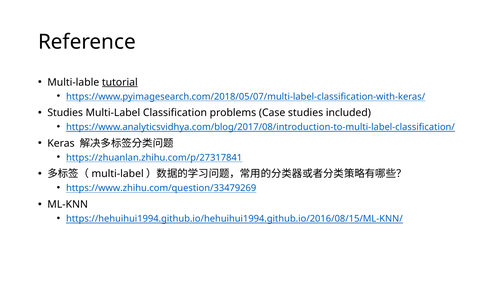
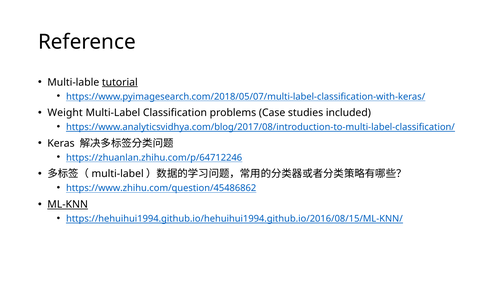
Studies at (65, 113): Studies -> Weight
https://zhuanlan.zhihu.com/p/27317841: https://zhuanlan.zhihu.com/p/27317841 -> https://zhuanlan.zhihu.com/p/64712246
https://www.zhihu.com/question/33479269: https://www.zhihu.com/question/33479269 -> https://www.zhihu.com/question/45486862
ML-KNN underline: none -> present
